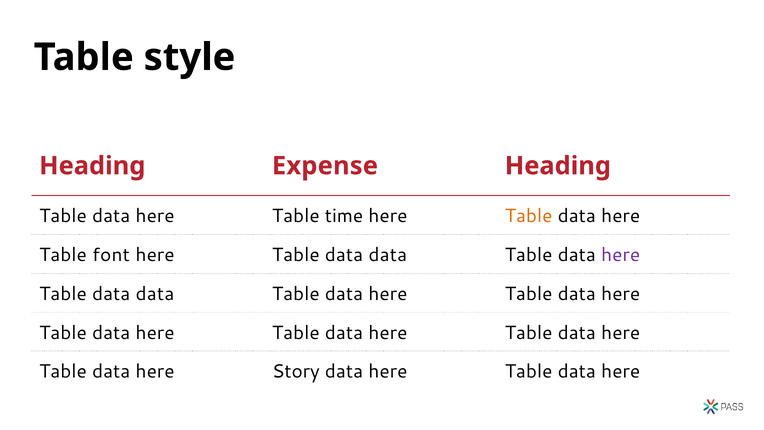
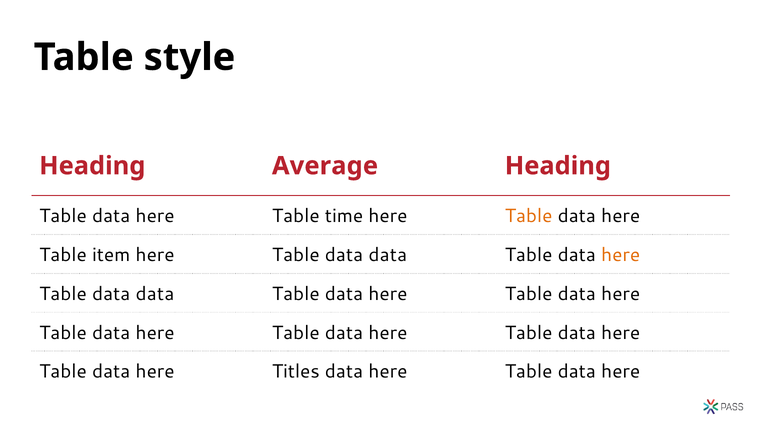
Expense: Expense -> Average
font: font -> item
here at (621, 255) colour: purple -> orange
Story: Story -> Titles
